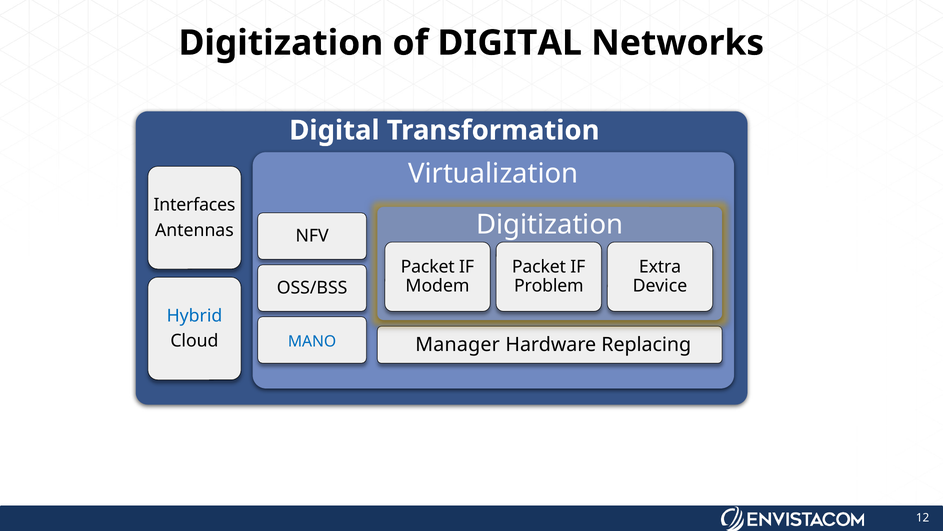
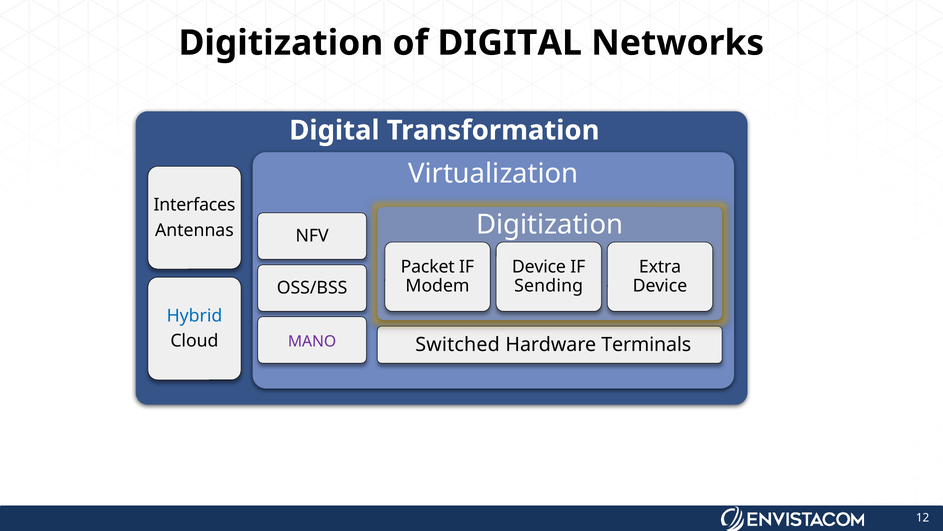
Packet at (539, 267): Packet -> Device
Problem: Problem -> Sending
MANO colour: blue -> purple
Manager: Manager -> Switched
Replacing: Replacing -> Terminals
